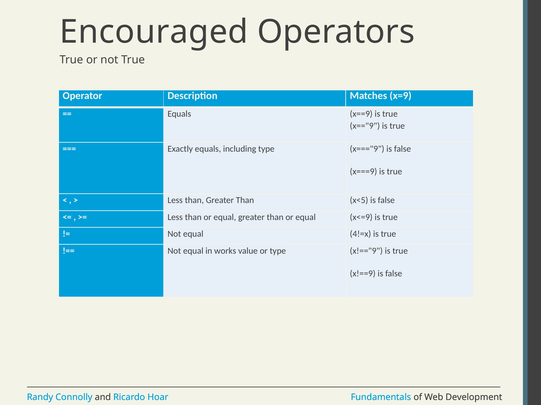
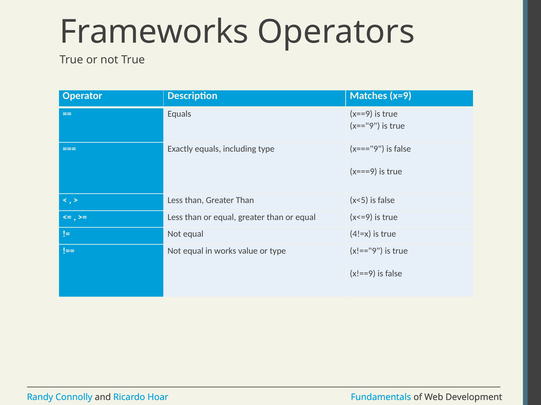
Encouraged: Encouraged -> Frameworks
